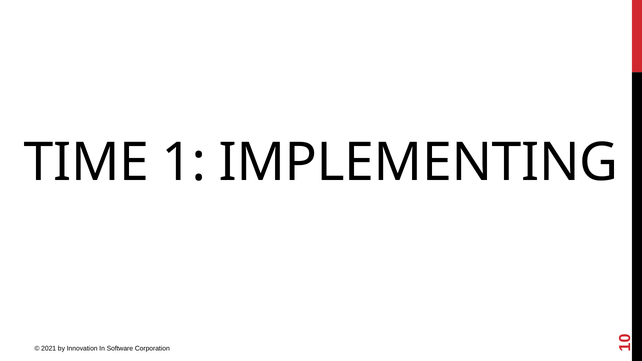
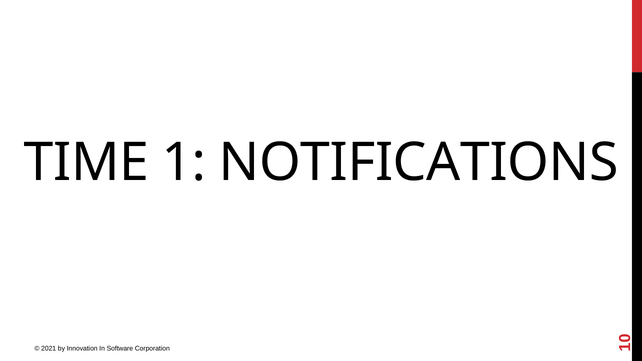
IMPLEMENTING: IMPLEMENTING -> NOTIFICATIONS
